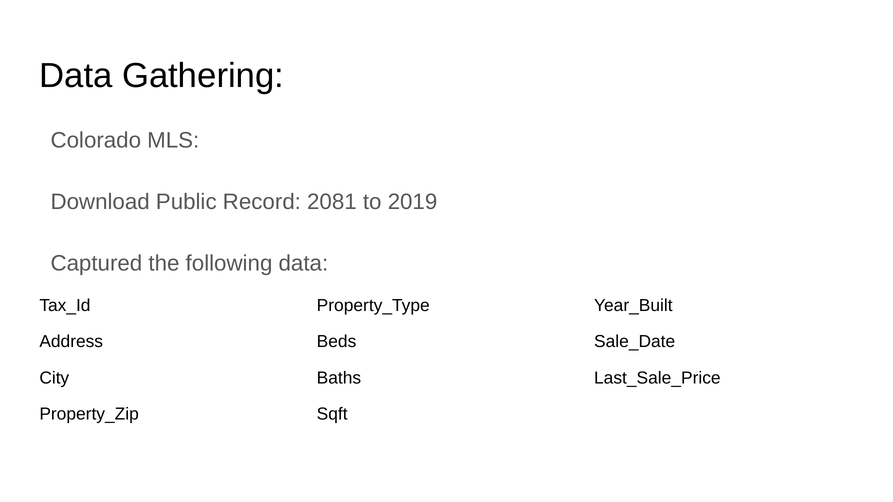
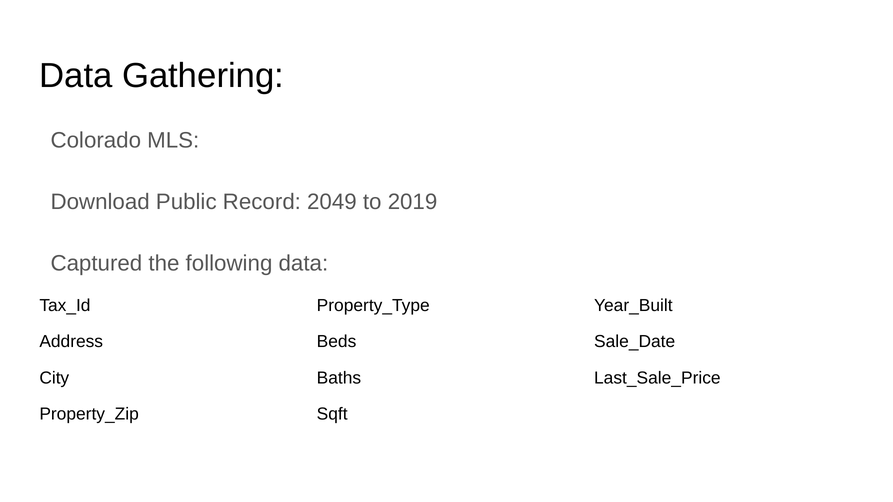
2081: 2081 -> 2049
